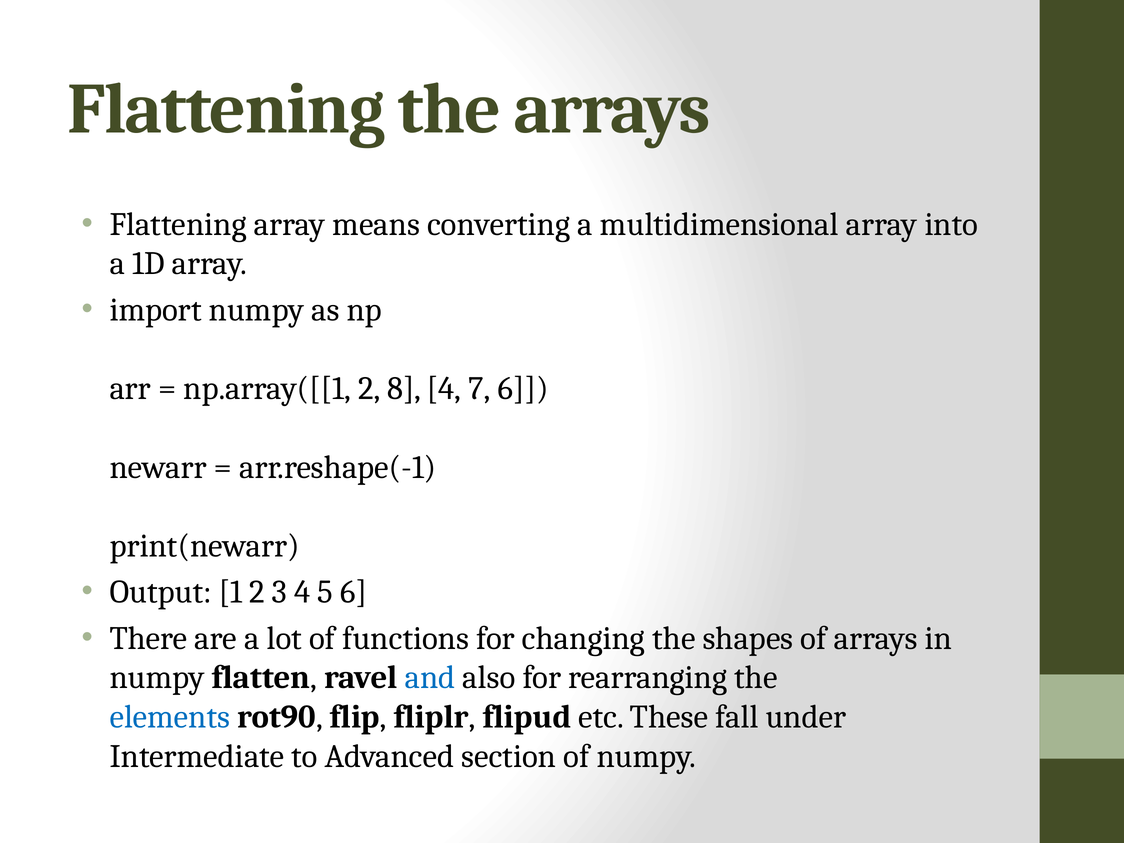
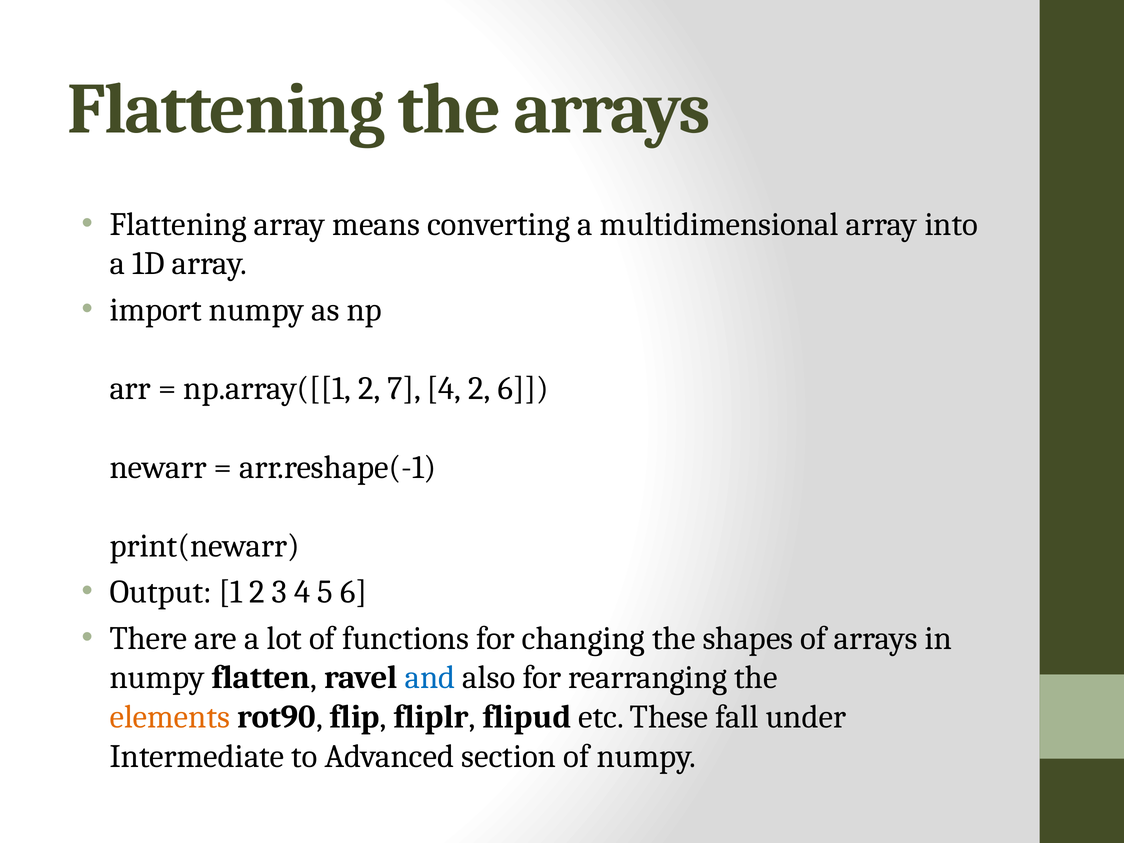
8: 8 -> 7
4 7: 7 -> 2
elements colour: blue -> orange
